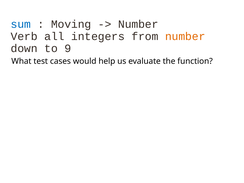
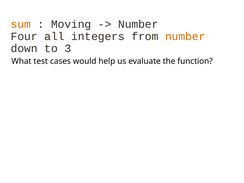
sum colour: blue -> orange
Verb: Verb -> Four
9: 9 -> 3
